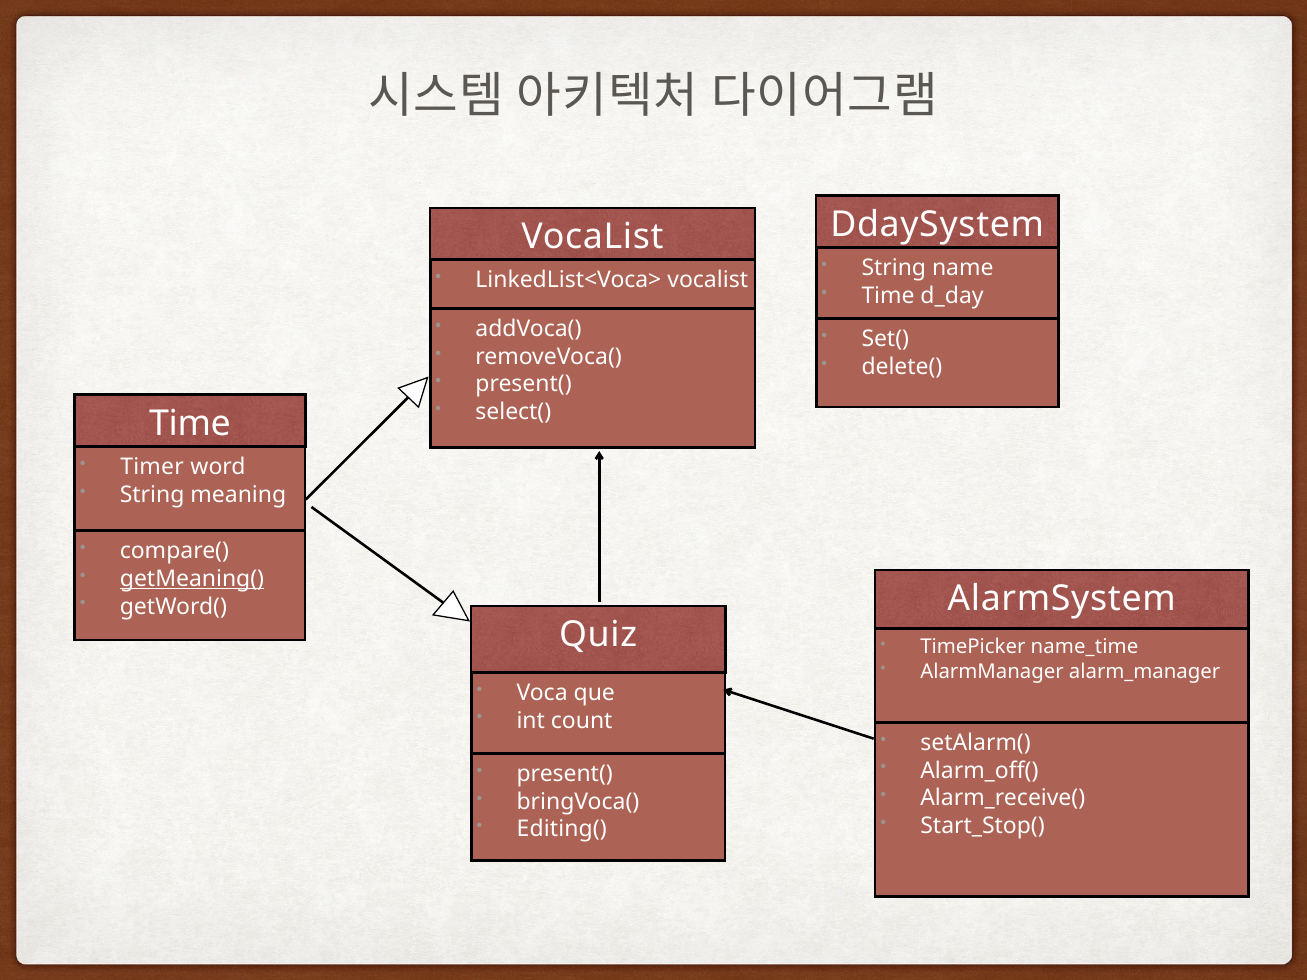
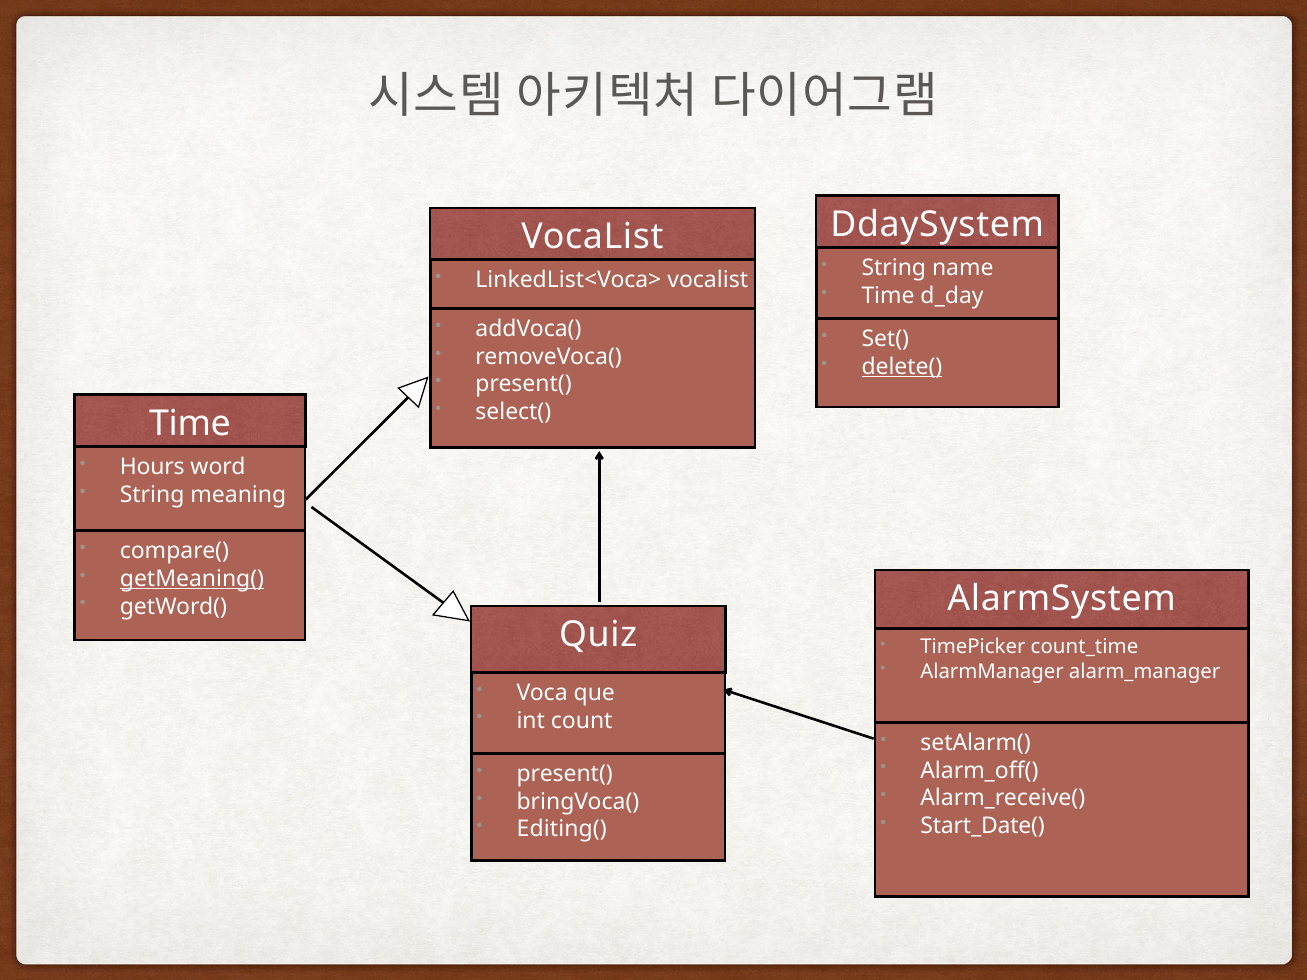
delete( underline: none -> present
Timer: Timer -> Hours
name_time: name_time -> count_time
Start_Stop(: Start_Stop( -> Start_Date(
